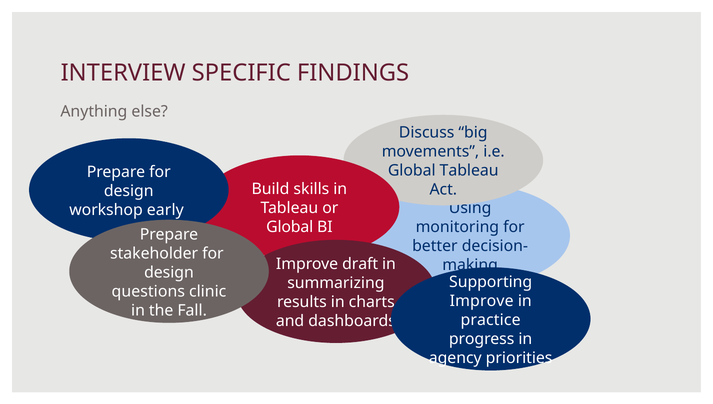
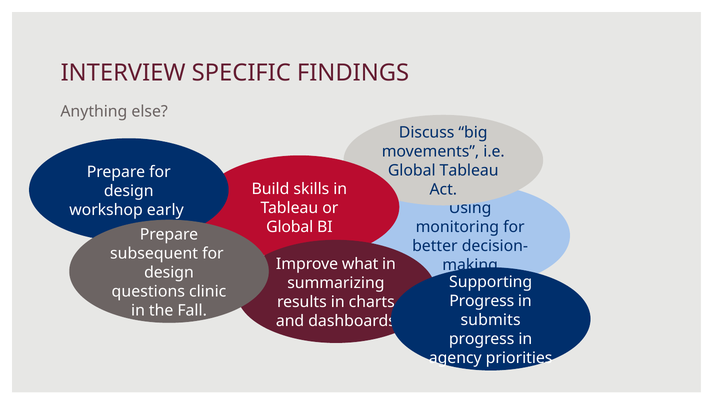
stakeholder: stakeholder -> subsequent
draft: draft -> what
Improve at (482, 301): Improve -> Progress
practice: practice -> submits
